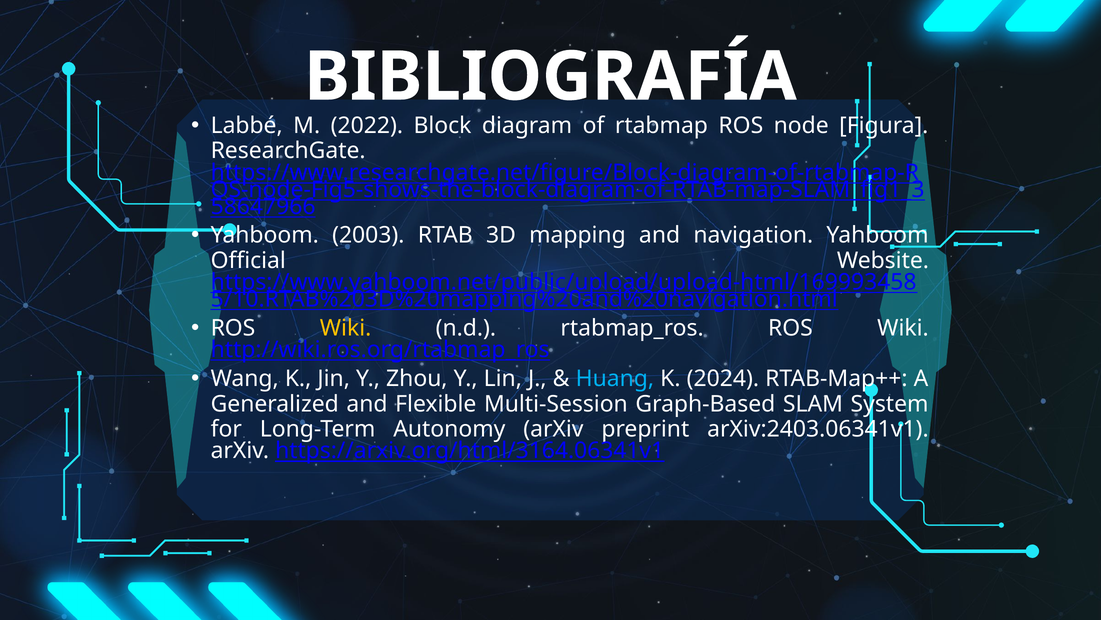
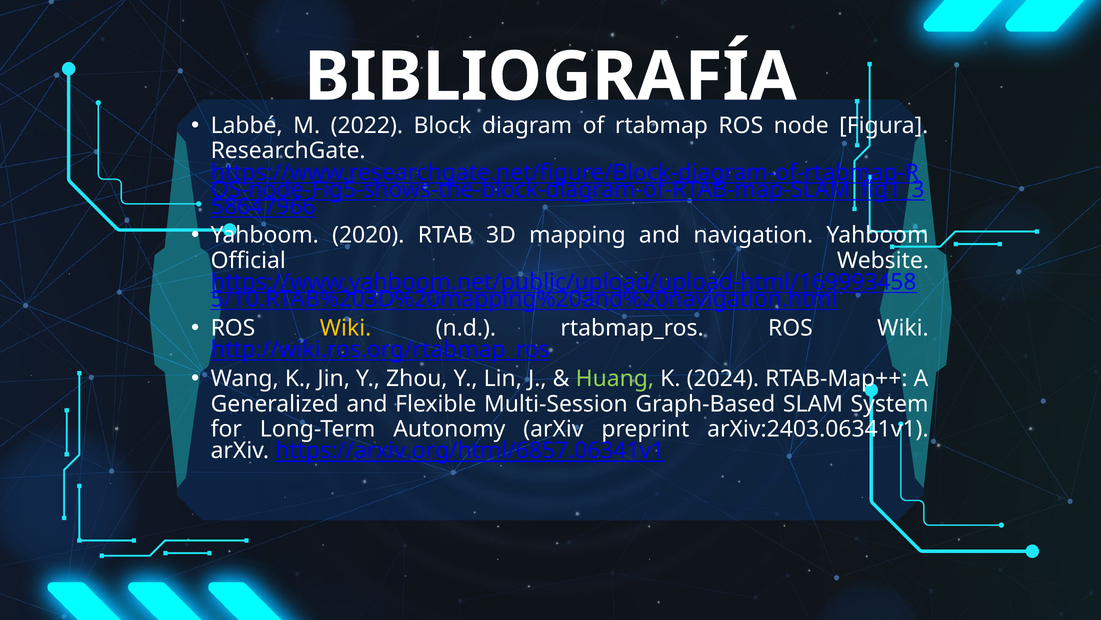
2003: 2003 -> 2020
Huang colour: light blue -> light green
https://arxiv.org/html/3164.06341v1: https://arxiv.org/html/3164.06341v1 -> https://arxiv.org/html/6857.06341v1
